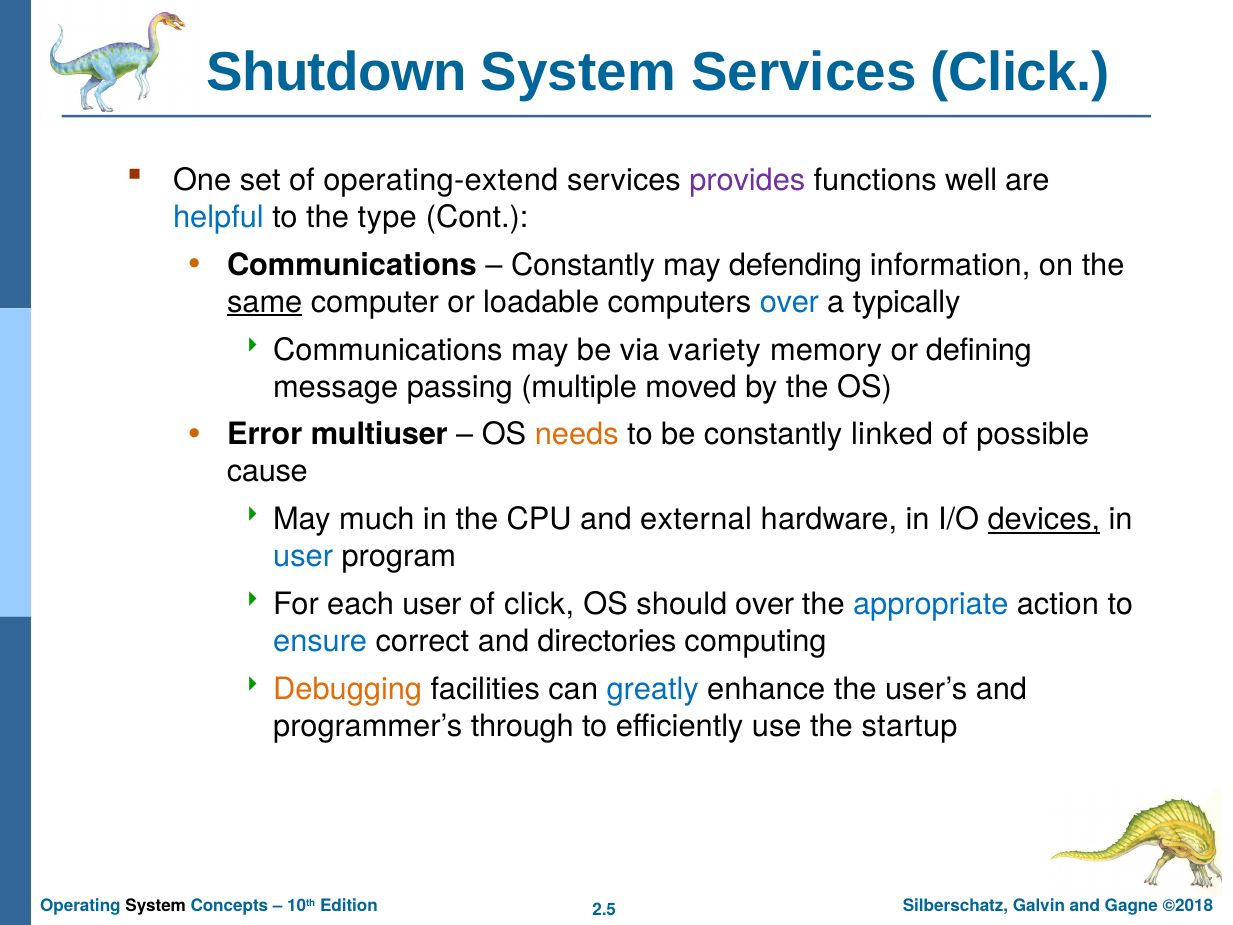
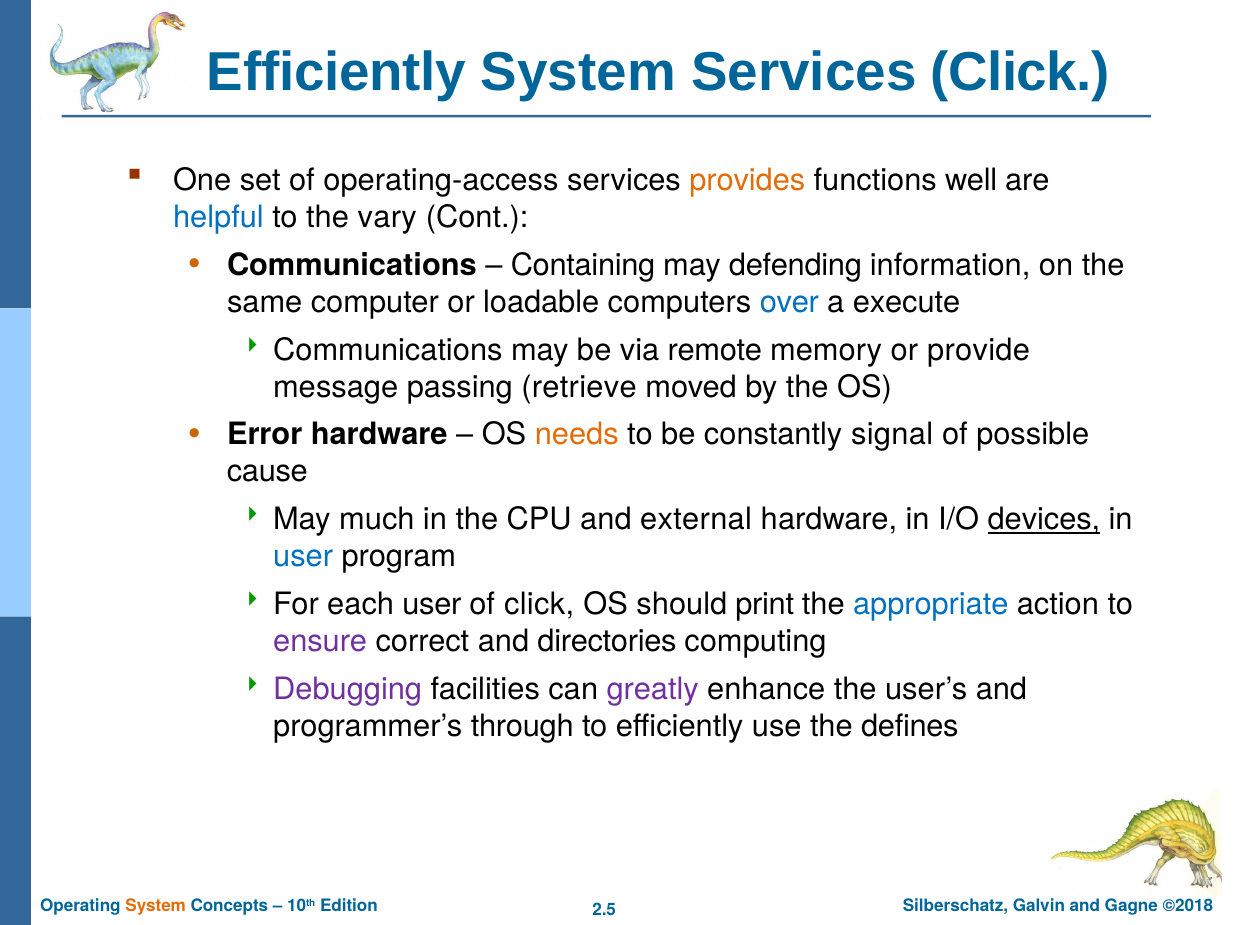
Shutdown at (336, 72): Shutdown -> Efficiently
operating-extend: operating-extend -> operating-access
provides colour: purple -> orange
type: type -> vary
Constantly at (583, 265): Constantly -> Containing
same underline: present -> none
typically: typically -> execute
variety: variety -> remote
defining: defining -> provide
multiple: multiple -> retrieve
Error multiuser: multiuser -> hardware
linked: linked -> signal
should over: over -> print
ensure colour: blue -> purple
Debugging colour: orange -> purple
greatly colour: blue -> purple
startup: startup -> defines
System at (156, 906) colour: black -> orange
